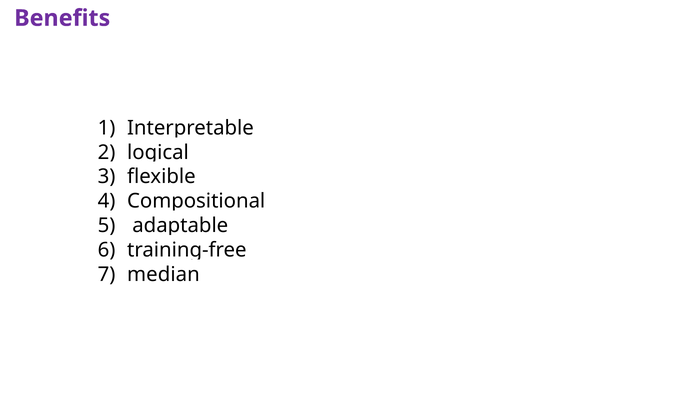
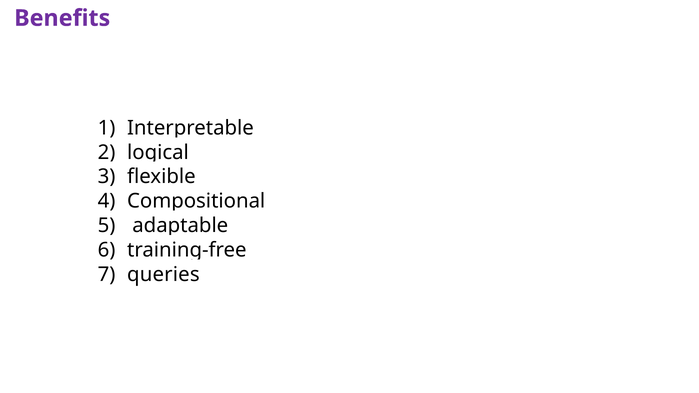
median: median -> queries
